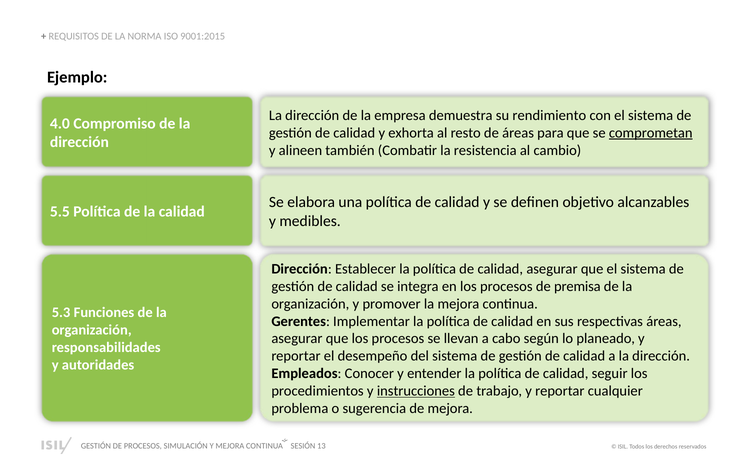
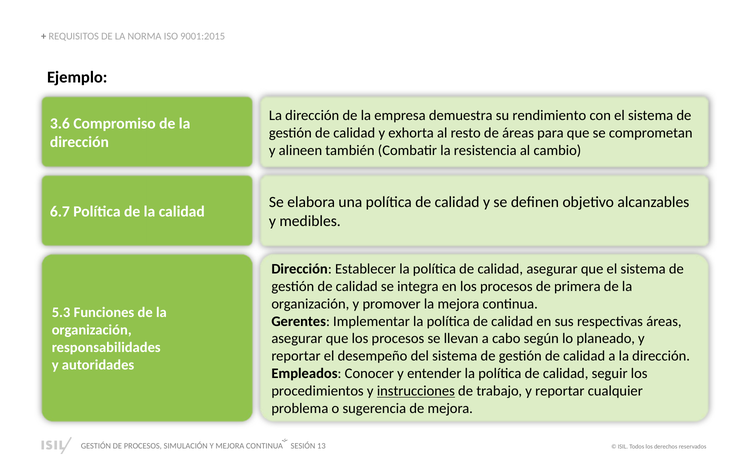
4.0: 4.0 -> 3.6
comprometan underline: present -> none
5.5: 5.5 -> 6.7
premisa: premisa -> primera
